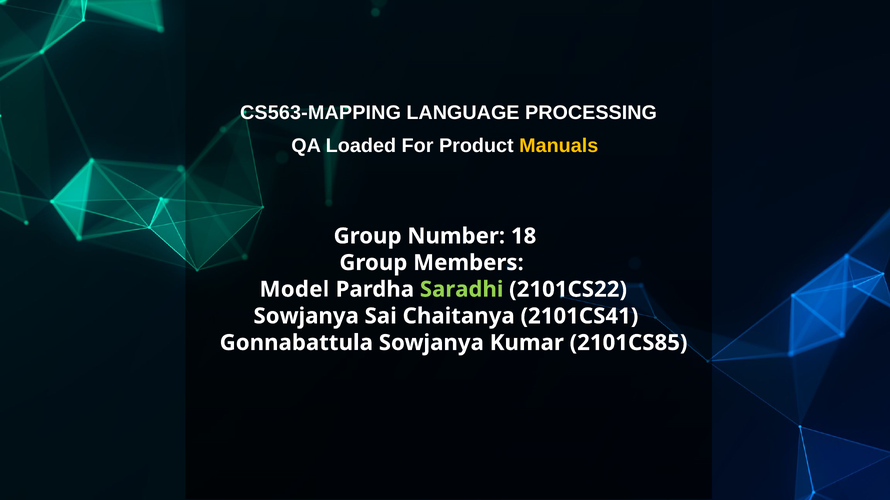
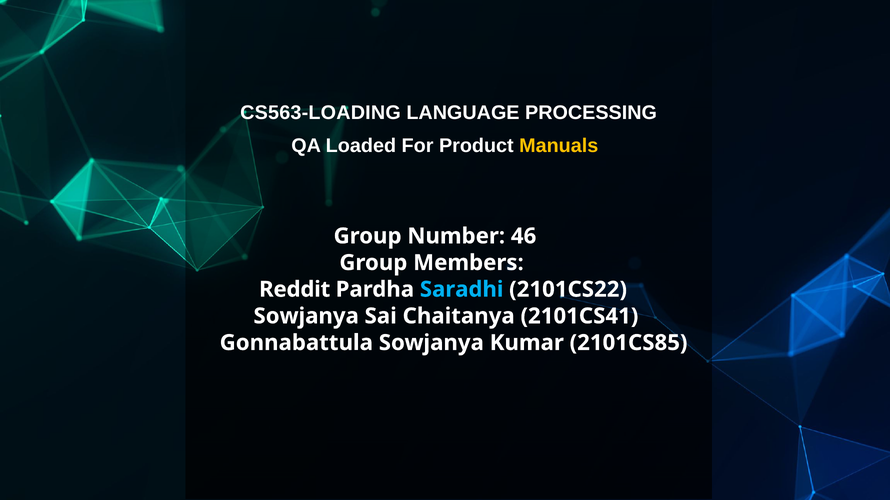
CS563-MAPPING: CS563-MAPPING -> CS563-LOADING
18: 18 -> 46
Model: Model -> Reddit
Saradhi colour: light green -> light blue
